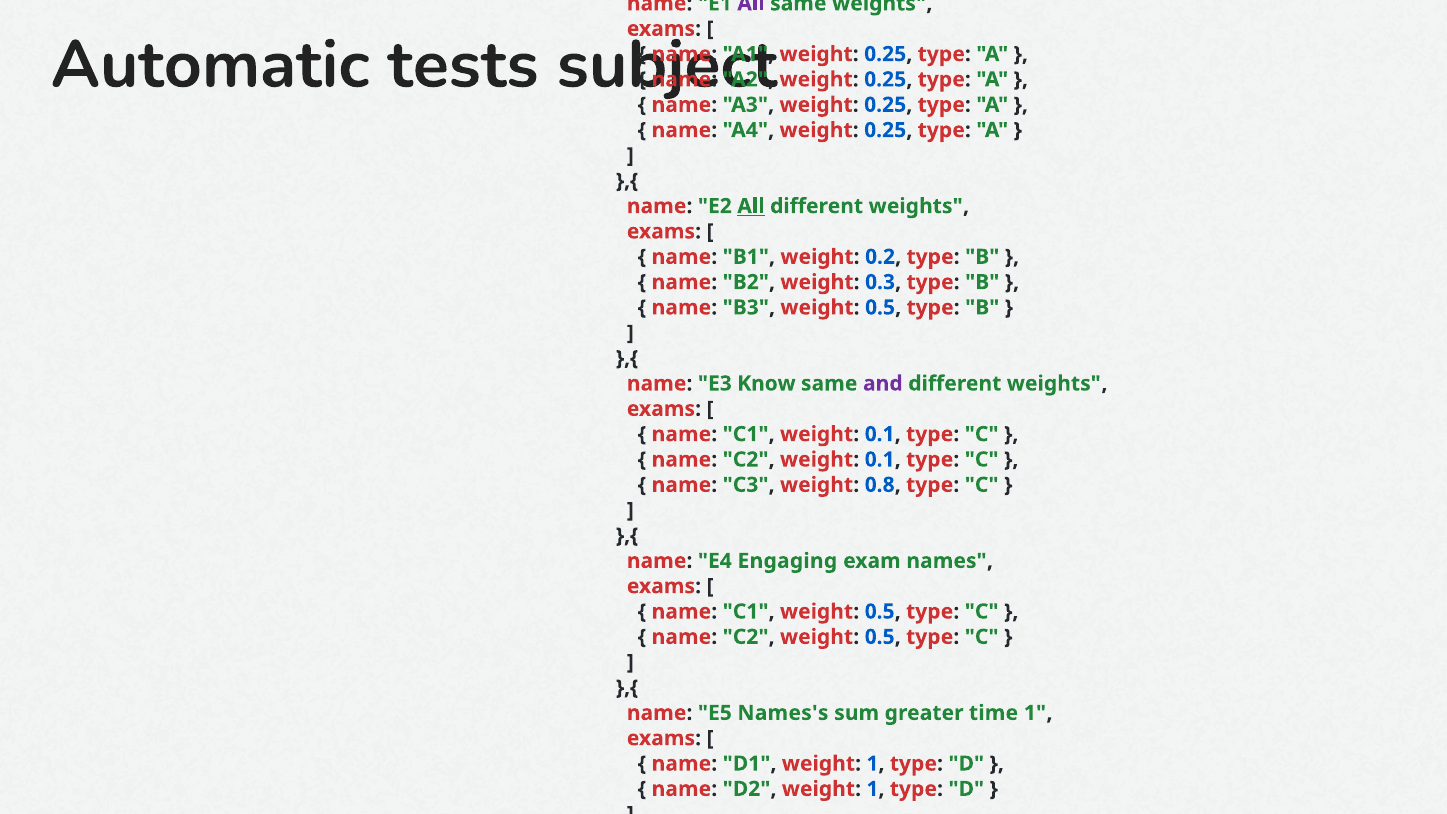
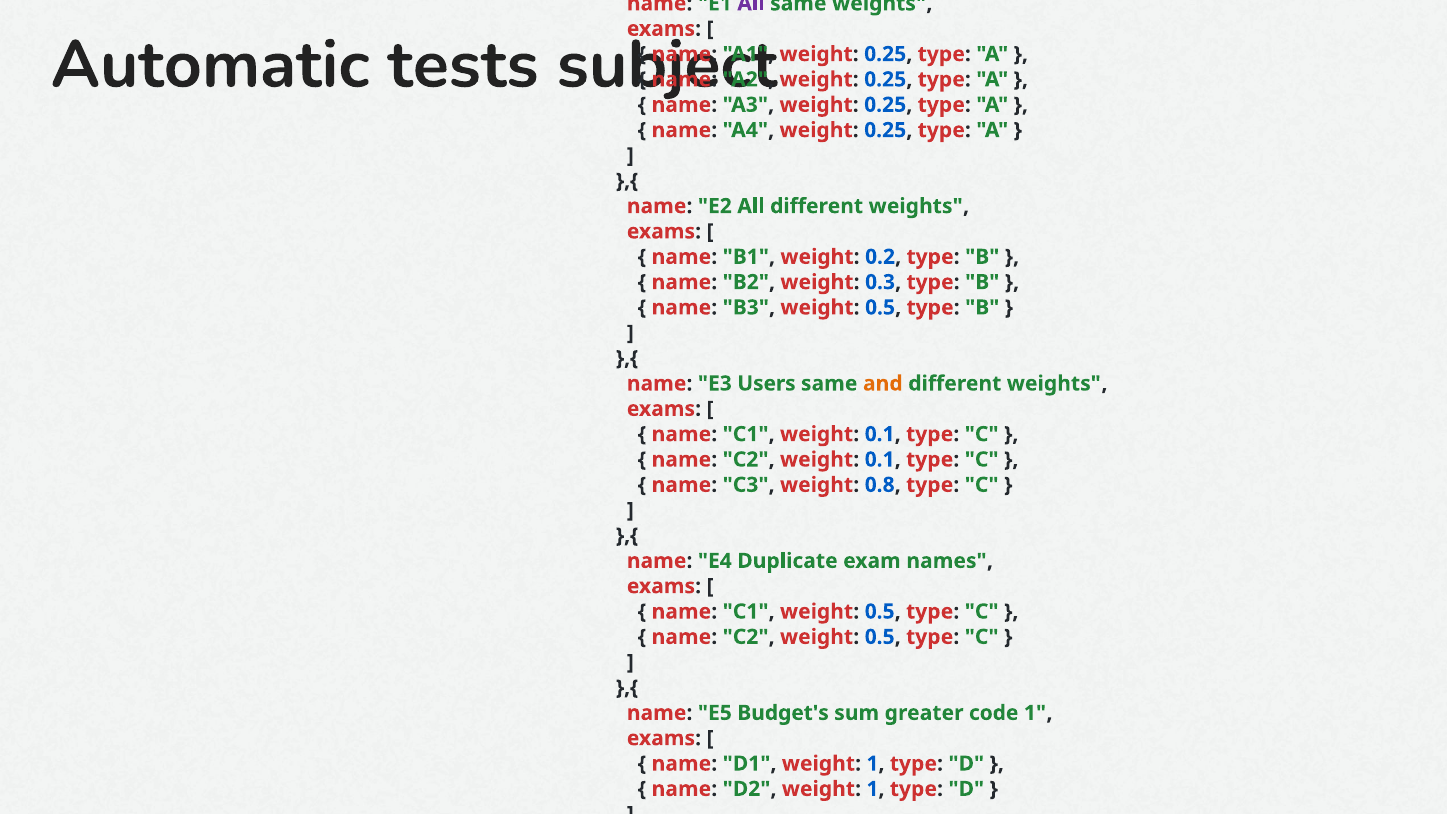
All at (751, 206) underline: present -> none
Know: Know -> Users
and colour: purple -> orange
Engaging: Engaging -> Duplicate
Names's: Names's -> Budget's
time: time -> code
